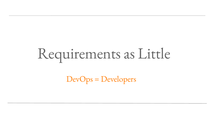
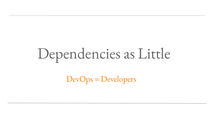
Requirements: Requirements -> Dependencies
